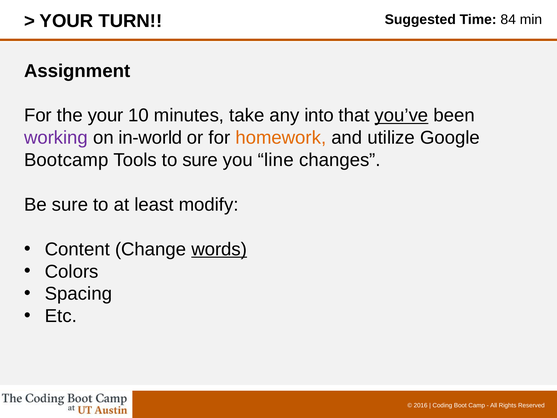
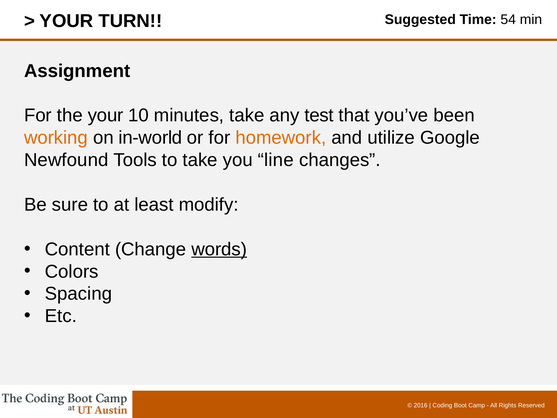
84: 84 -> 54
into: into -> test
you’ve underline: present -> none
working colour: purple -> orange
Bootcamp: Bootcamp -> Newfound
to sure: sure -> take
